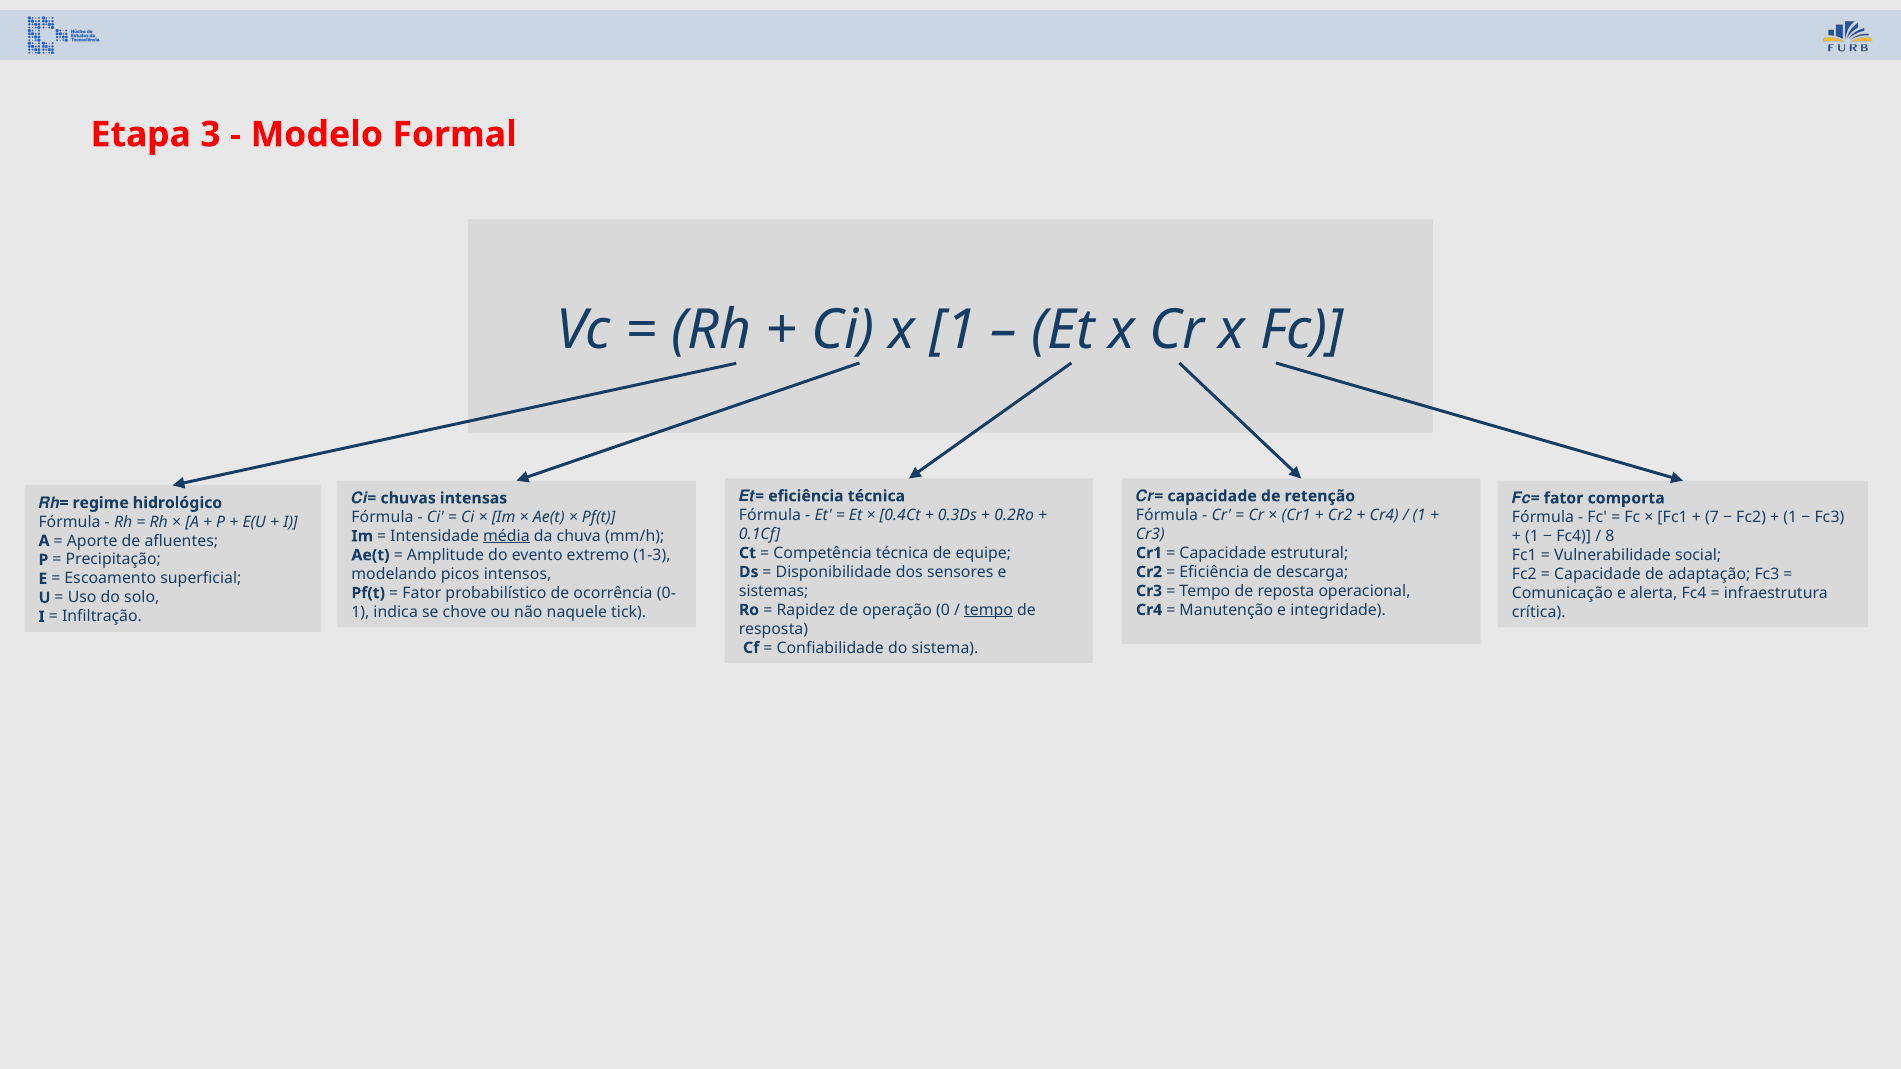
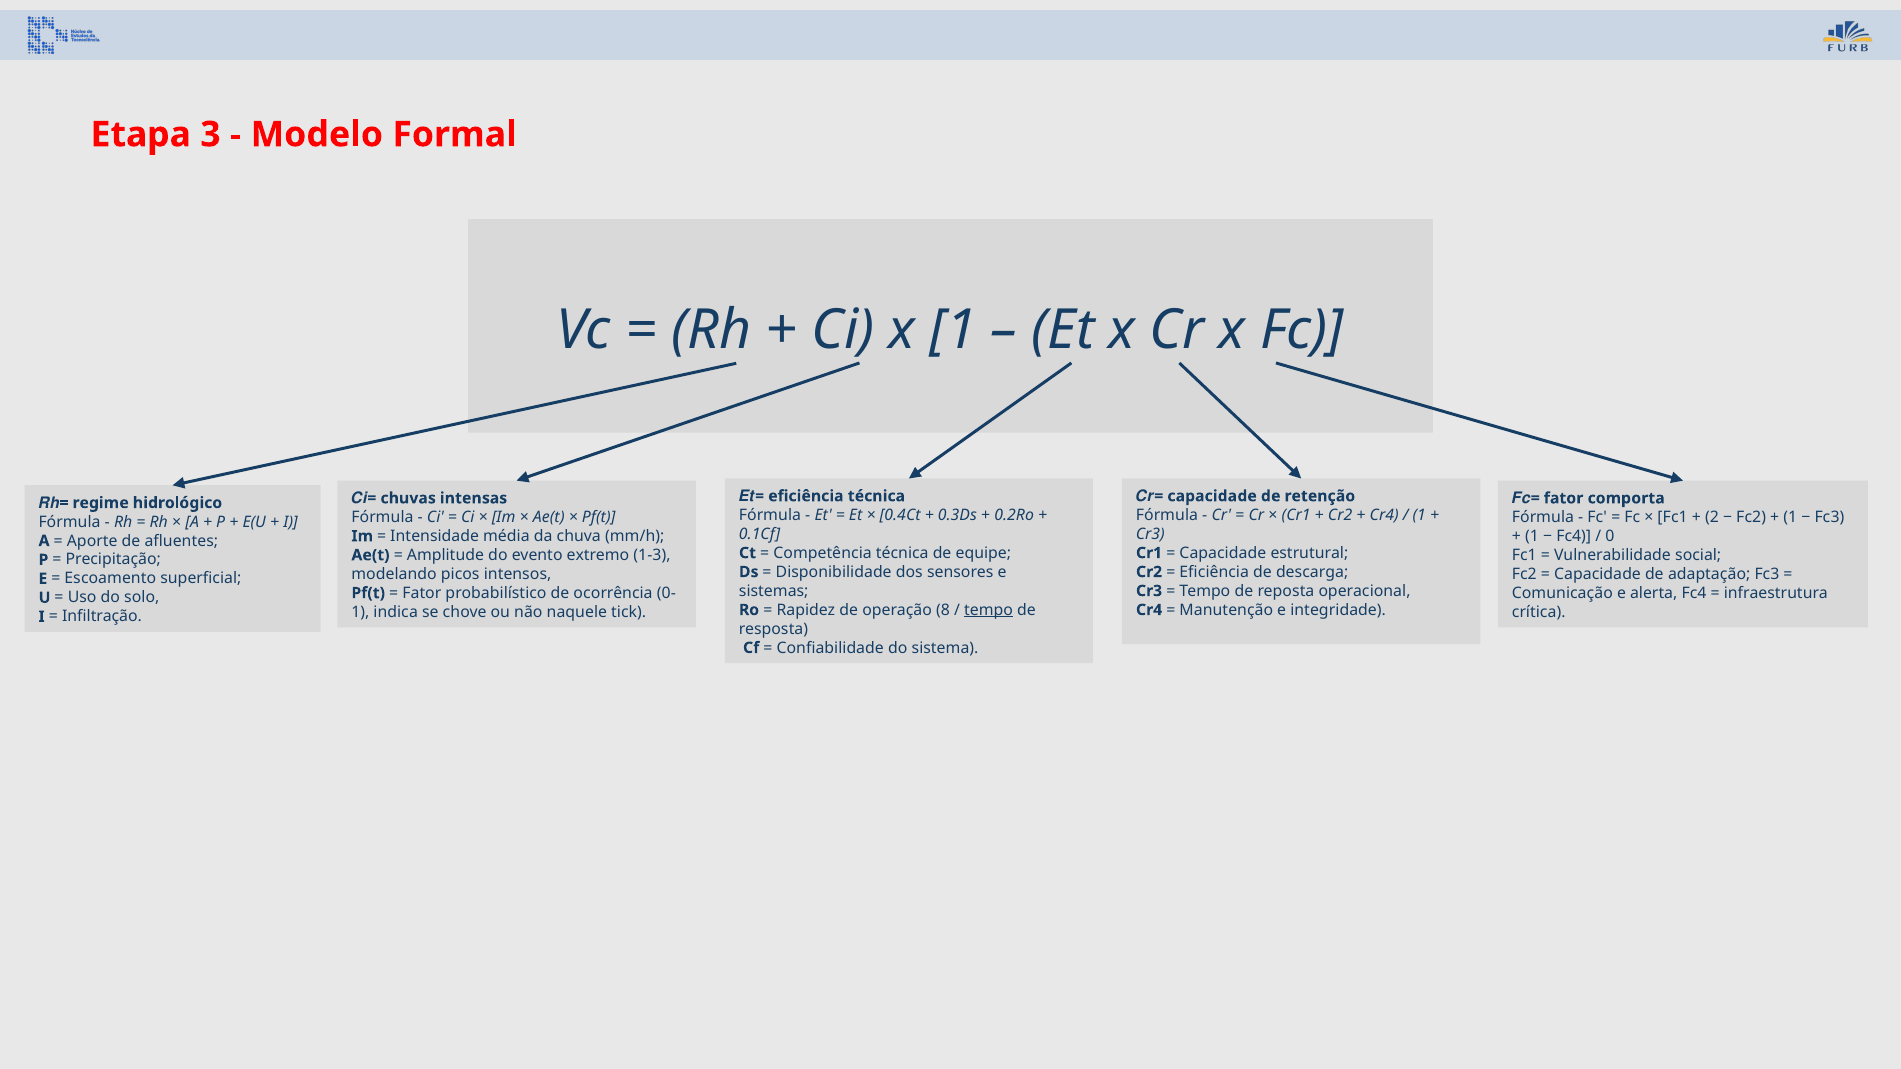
7: 7 -> 2
8: 8 -> 0
média underline: present -> none
0: 0 -> 8
